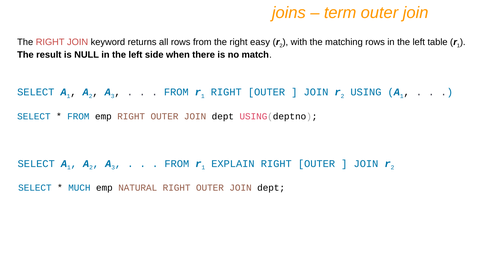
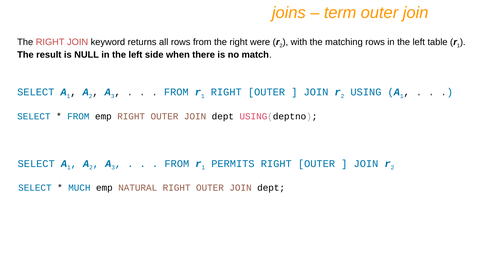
easy: easy -> were
EXPLAIN: EXPLAIN -> PERMITS
